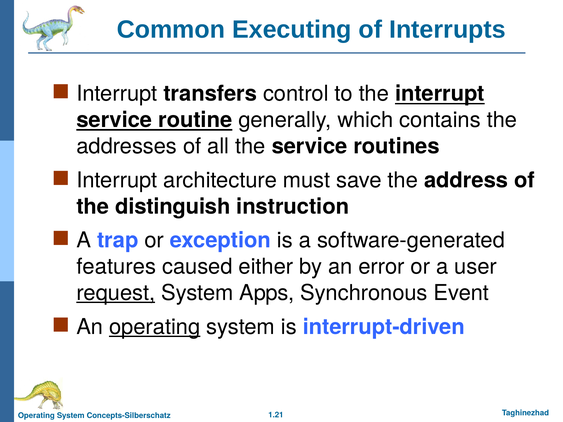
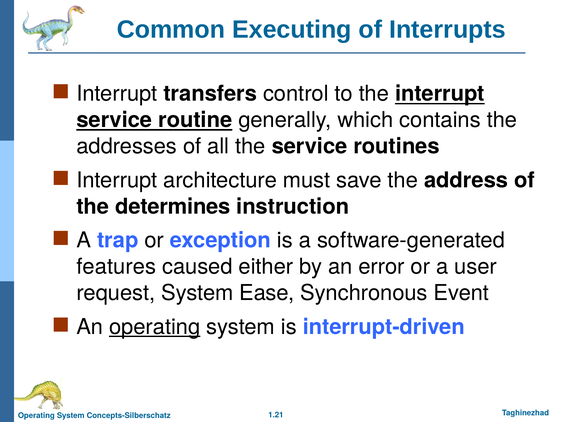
distinguish: distinguish -> determines
request underline: present -> none
Apps: Apps -> Ease
